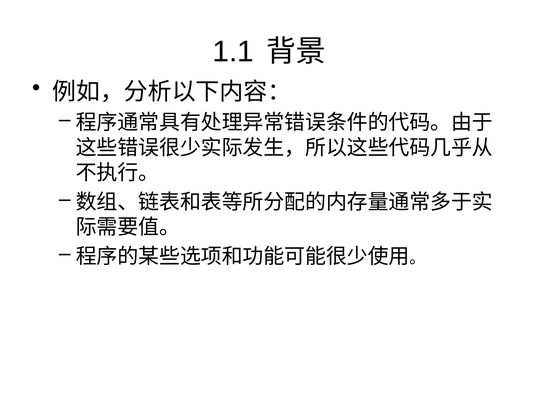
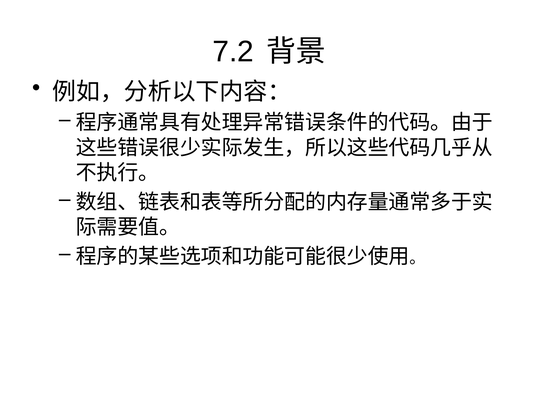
1.1: 1.1 -> 7.2
